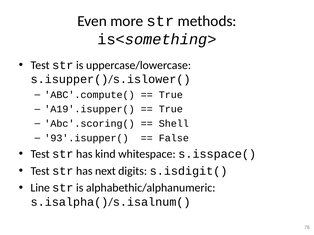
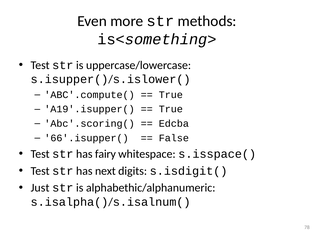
Shell: Shell -> Edcba
93'.isupper(: 93'.isupper( -> 66'.isupper(
kind: kind -> fairy
Line: Line -> Just
